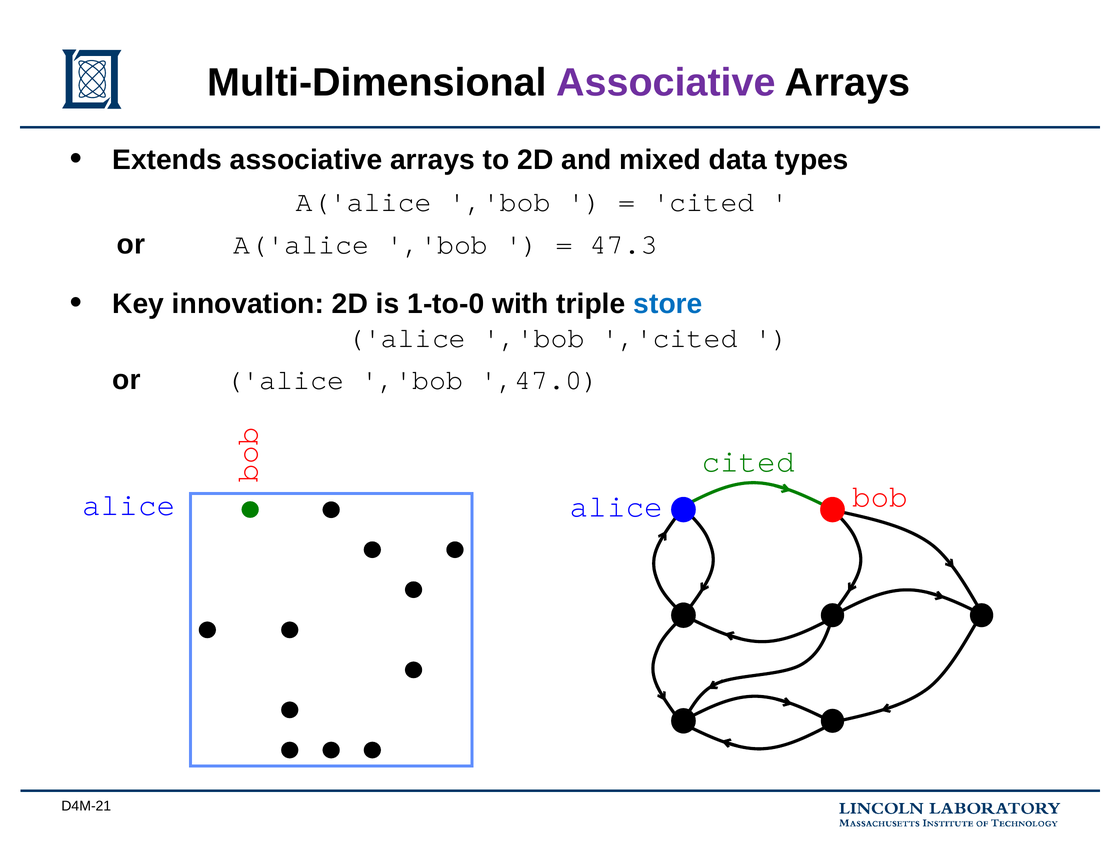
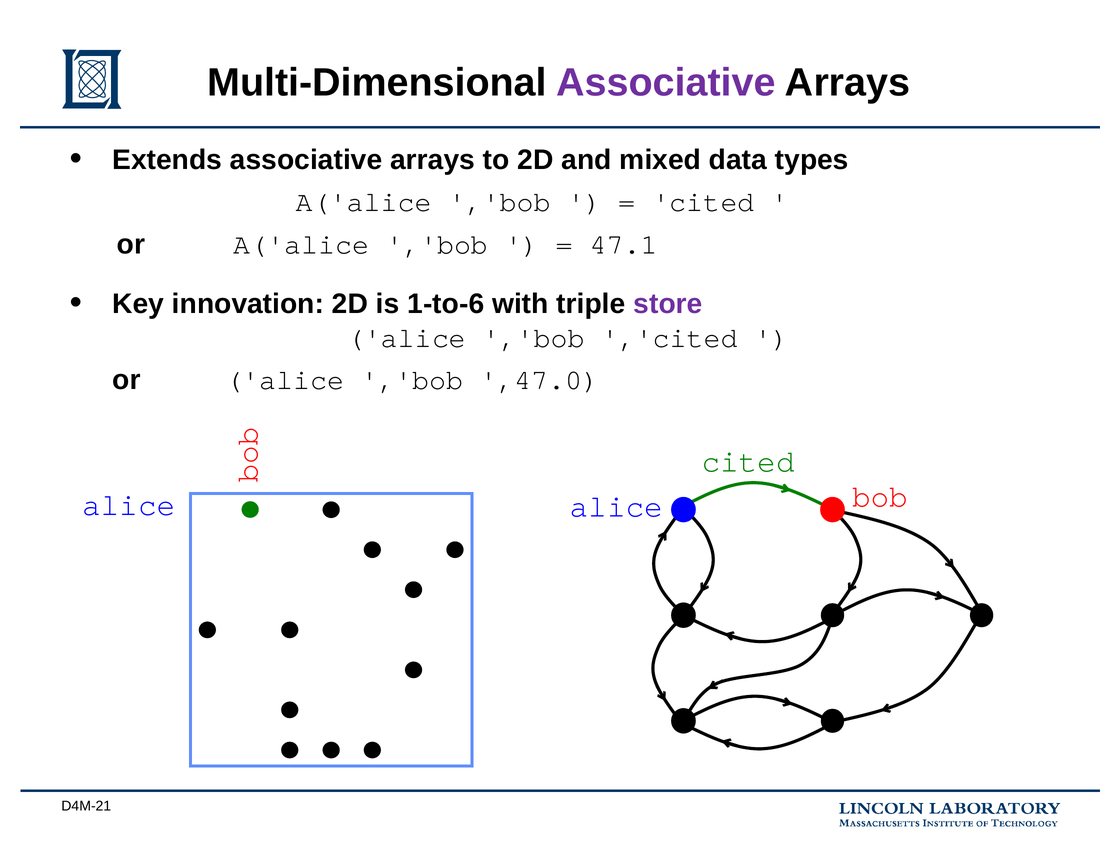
47.3: 47.3 -> 47.1
1-to-0: 1-to-0 -> 1-to-6
store colour: blue -> purple
